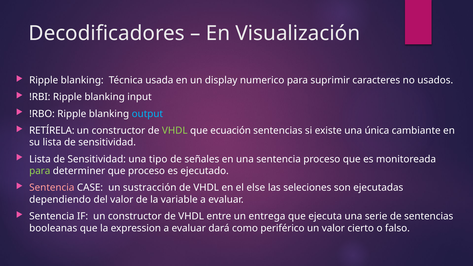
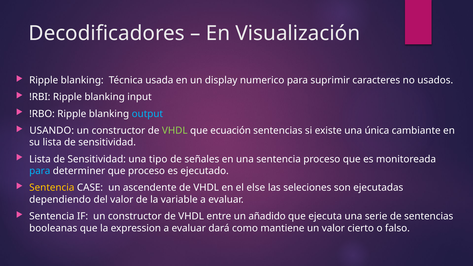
RETÍRELA: RETÍRELA -> USANDO
para at (40, 171) colour: light green -> light blue
Sentencia at (52, 188) colour: pink -> yellow
sustracción: sustracción -> ascendente
entrega: entrega -> añadido
periférico: periférico -> mantiene
